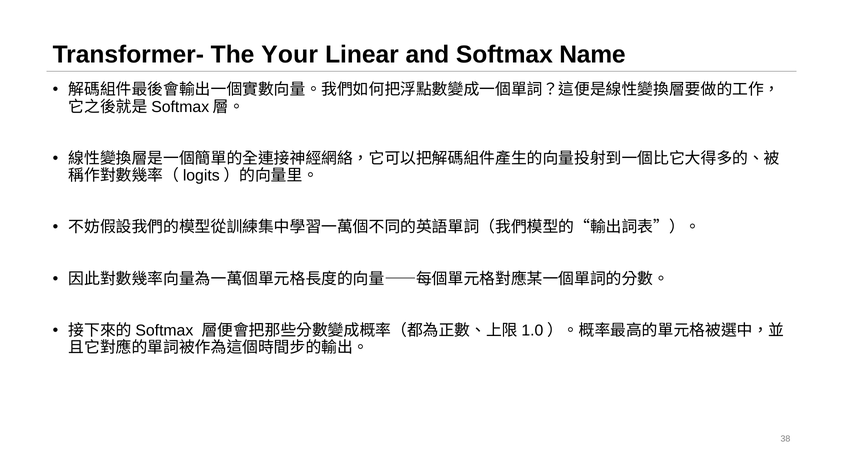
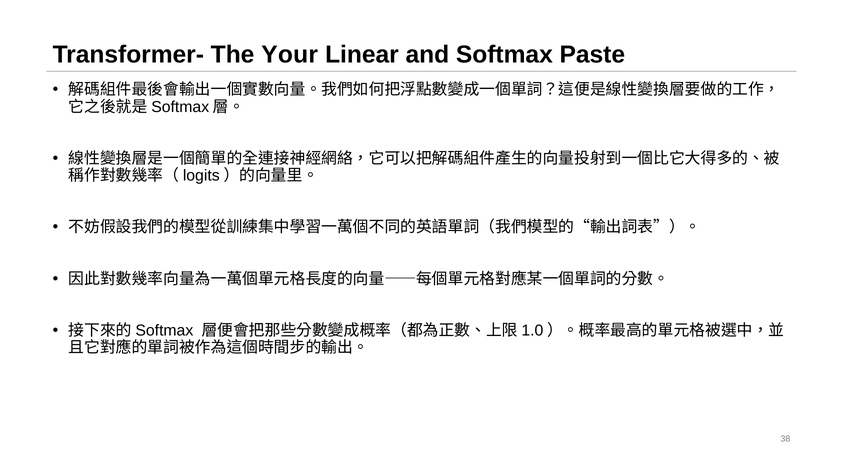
Name: Name -> Paste
